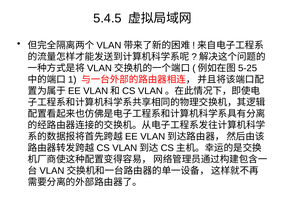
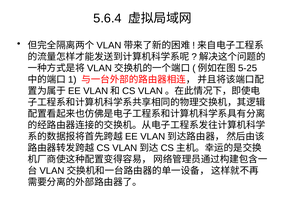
5.4.5: 5.4.5 -> 5.6.4
